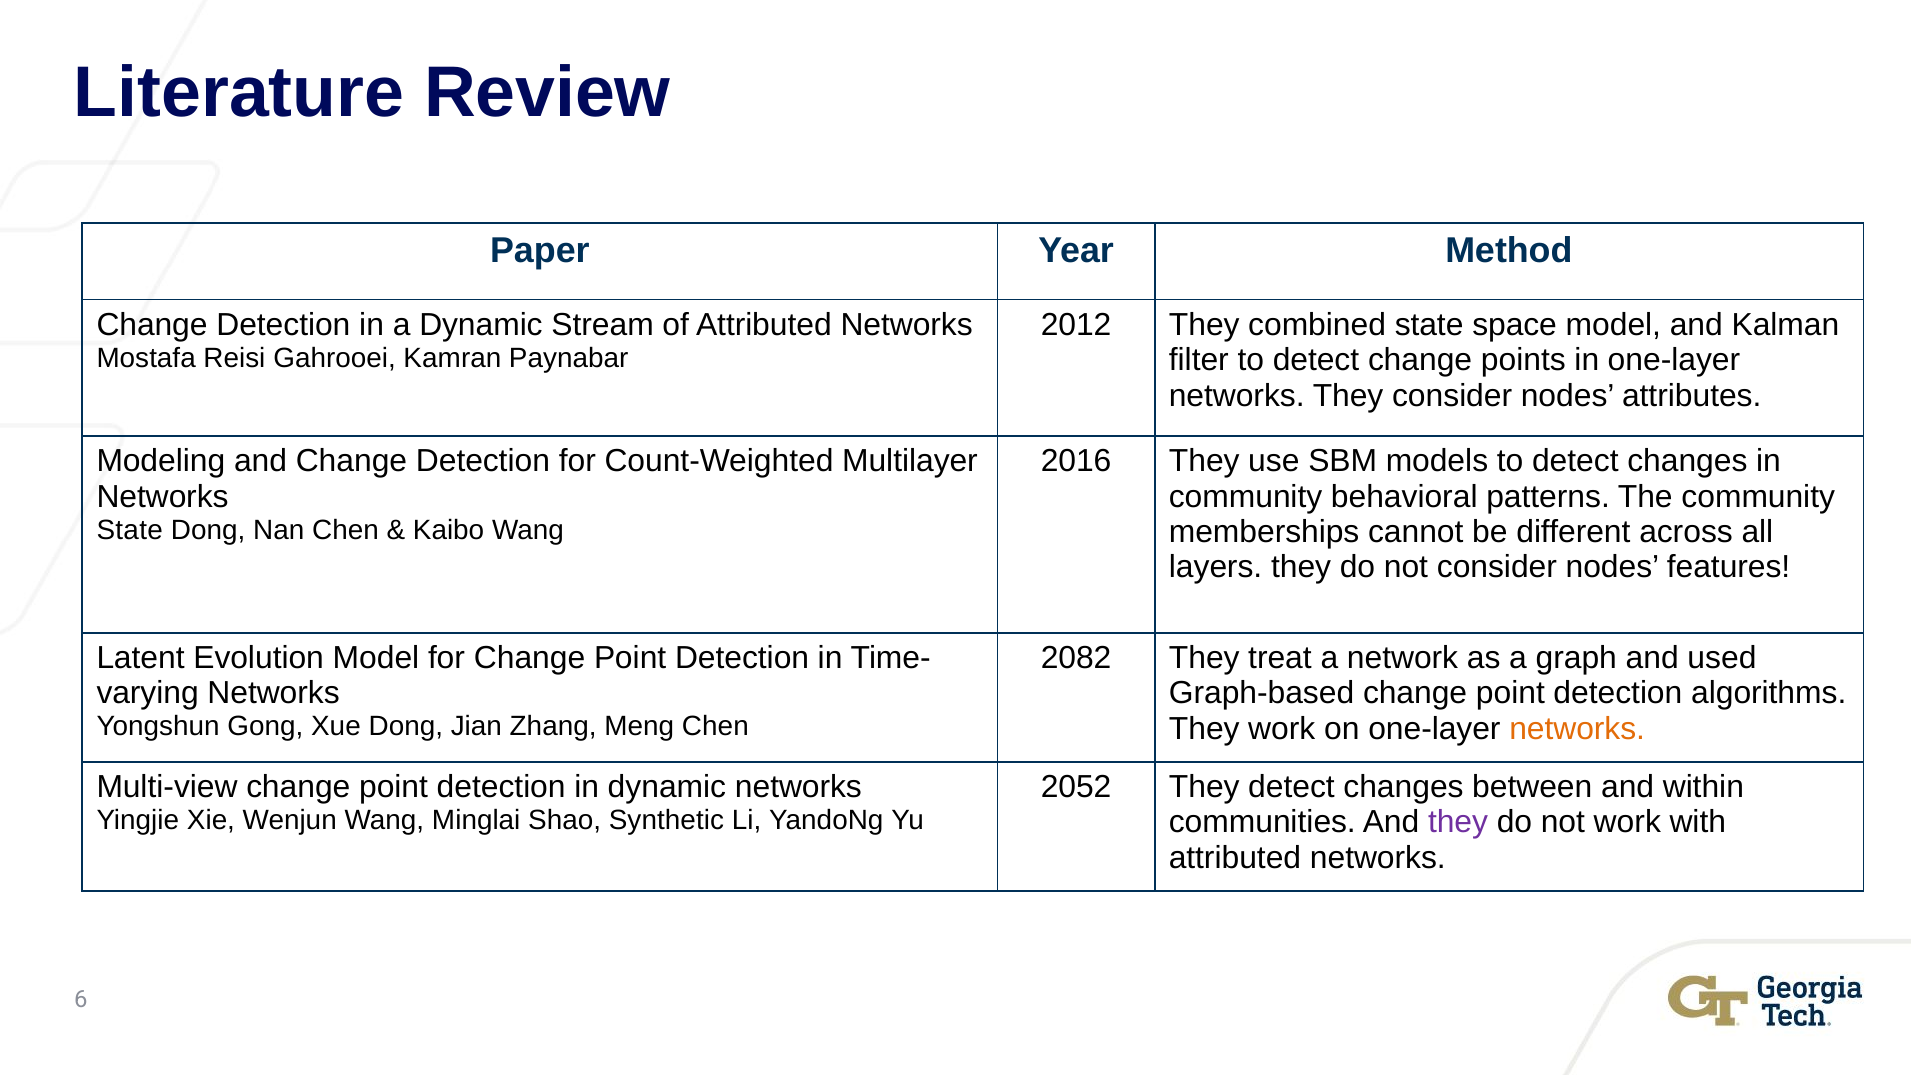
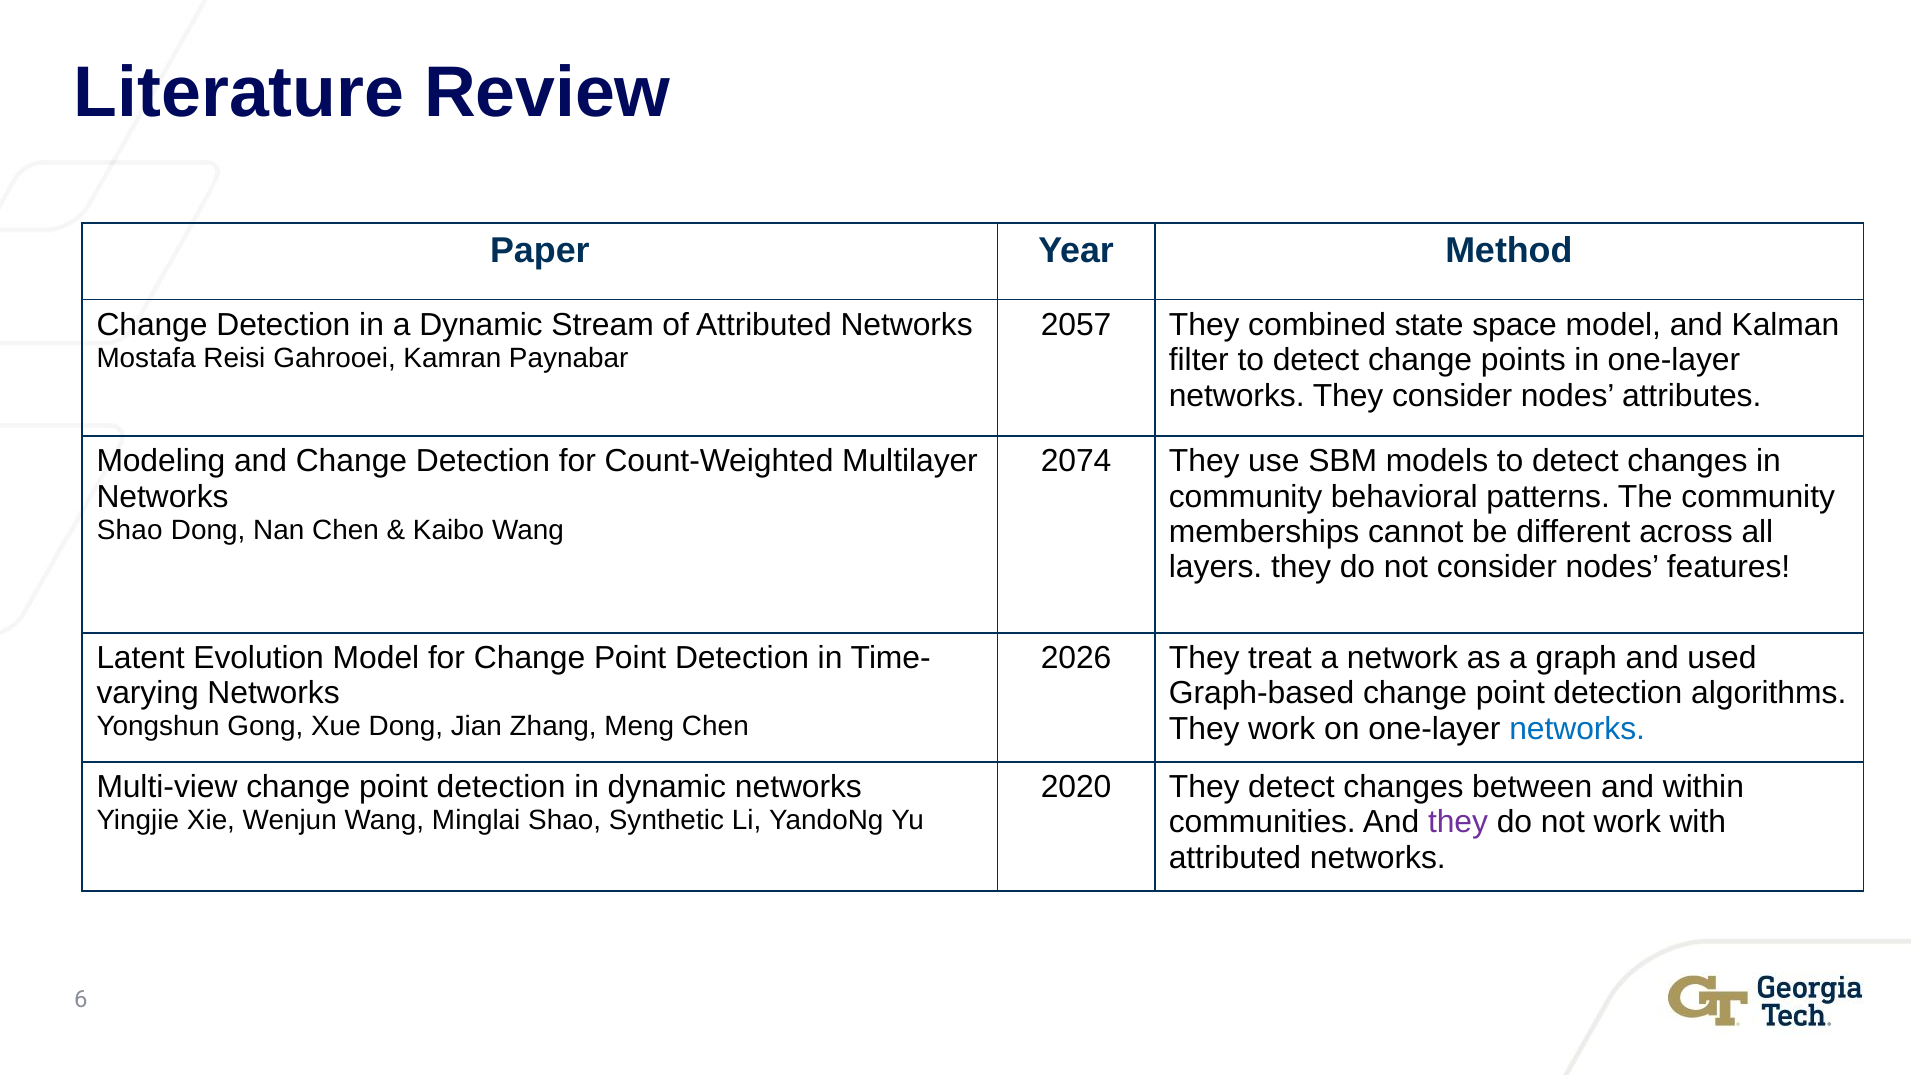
2012: 2012 -> 2057
2016: 2016 -> 2074
State at (130, 530): State -> Shao
2082: 2082 -> 2026
networks at (1577, 729) colour: orange -> blue
2052: 2052 -> 2020
